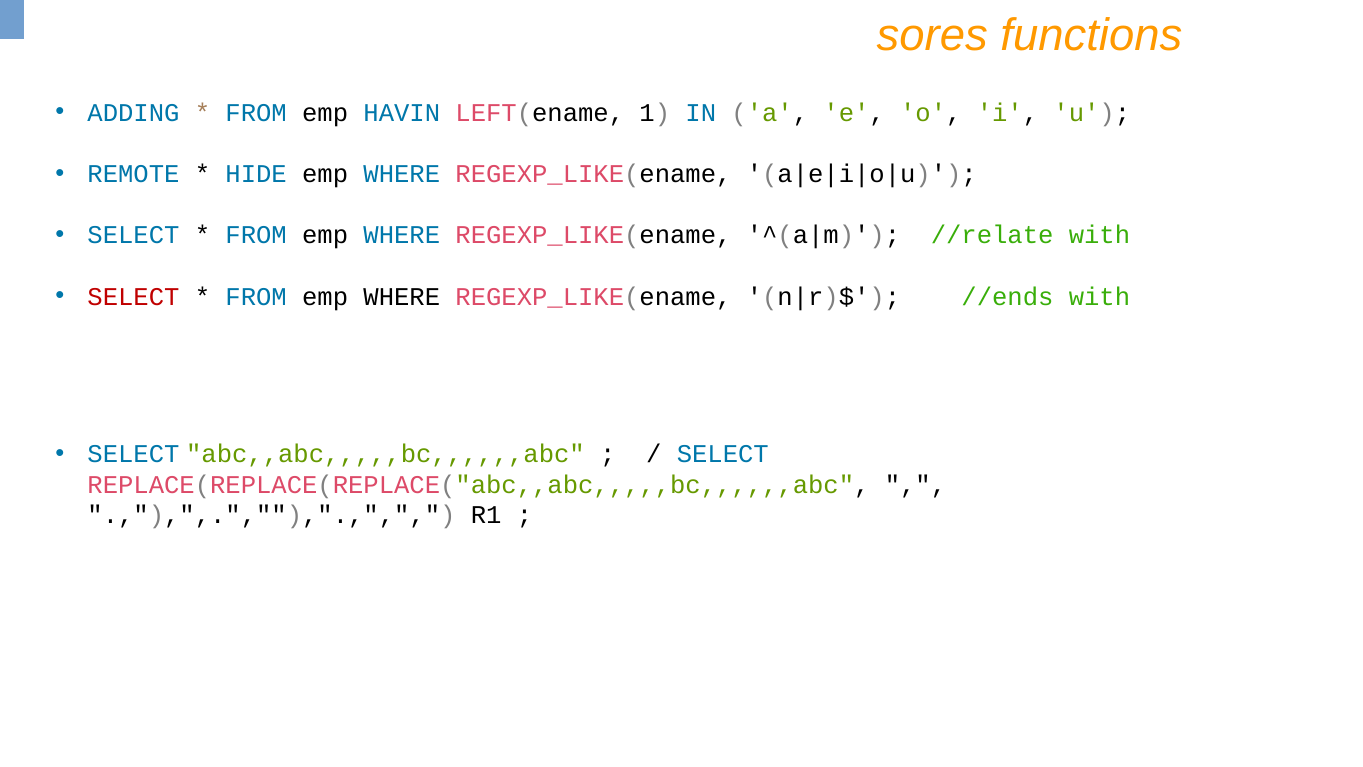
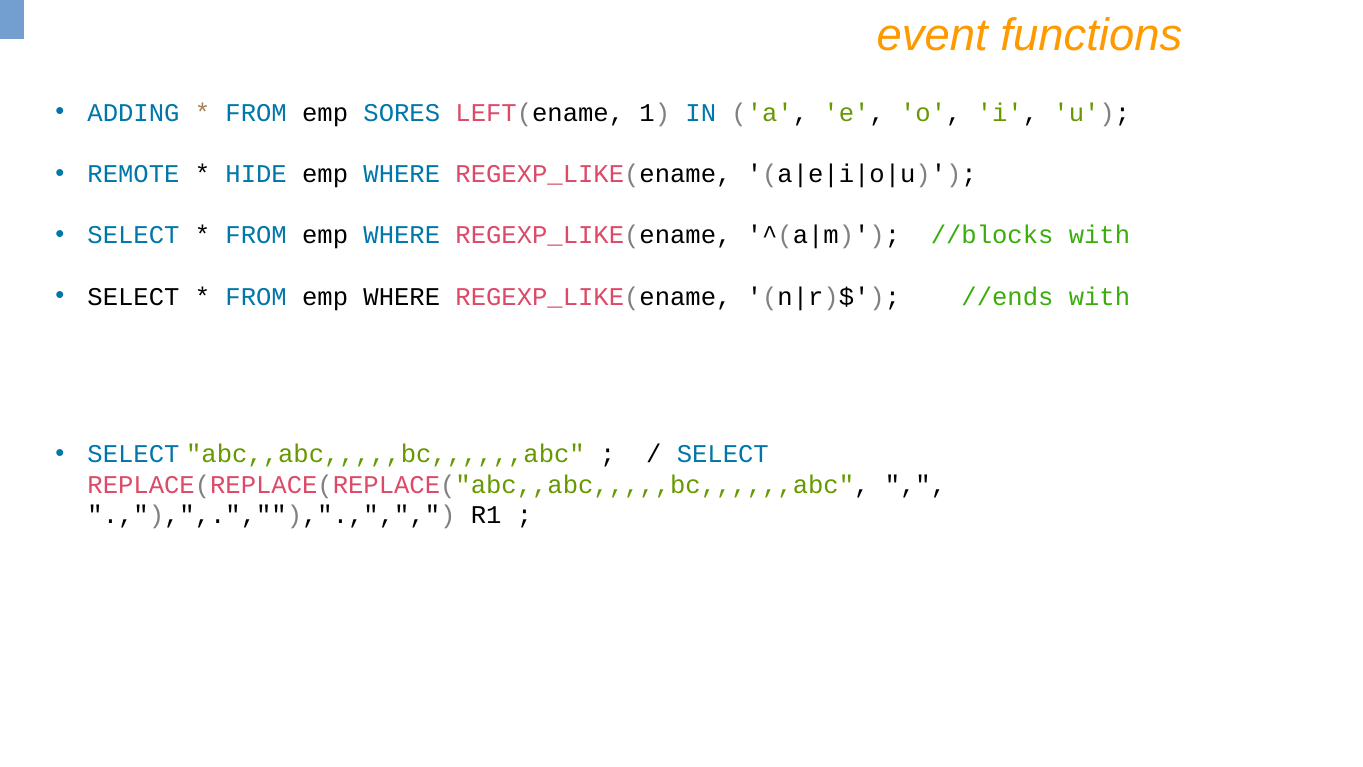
sores: sores -> event
HAVIN: HAVIN -> SORES
//relate: //relate -> //blocks
SELECT at (133, 297) colour: red -> black
